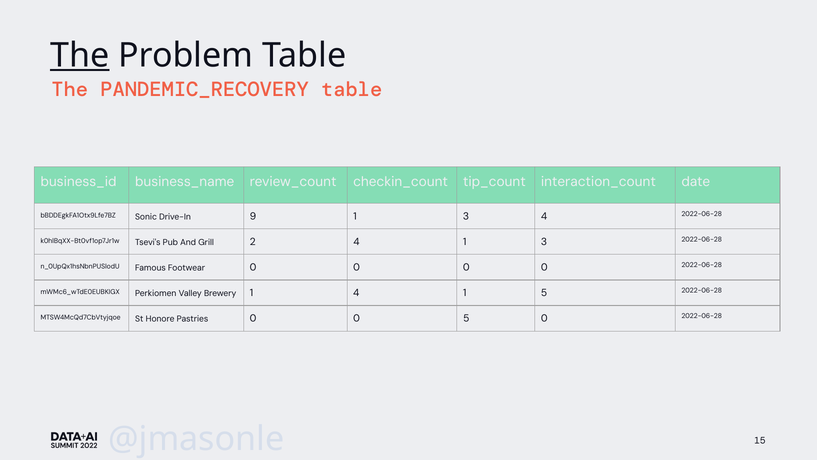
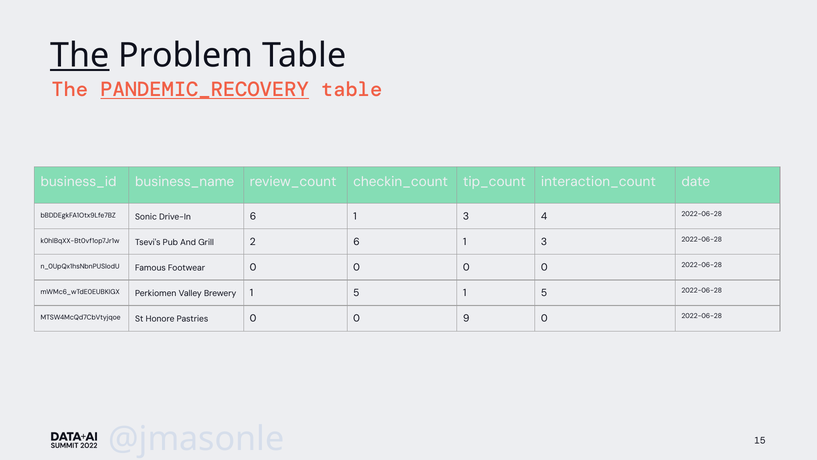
PANDEMIC_RECOVERY underline: none -> present
Drive-In 9: 9 -> 6
2 4: 4 -> 6
Brewery 1 4: 4 -> 5
0 5: 5 -> 9
